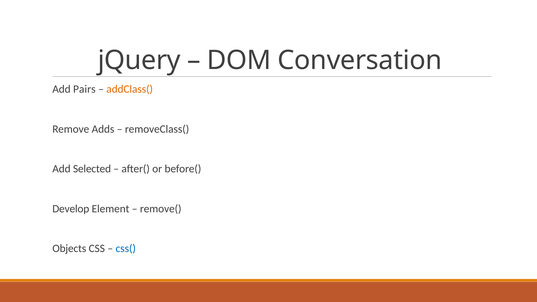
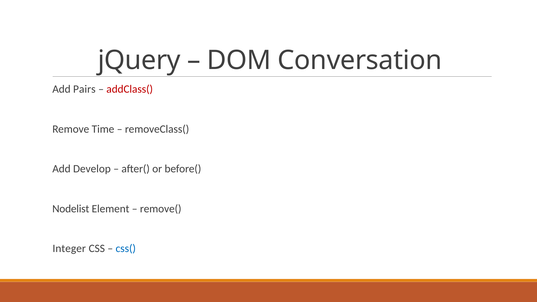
addClass( colour: orange -> red
Adds: Adds -> Time
Selected: Selected -> Develop
Develop: Develop -> Nodelist
Objects: Objects -> Integer
